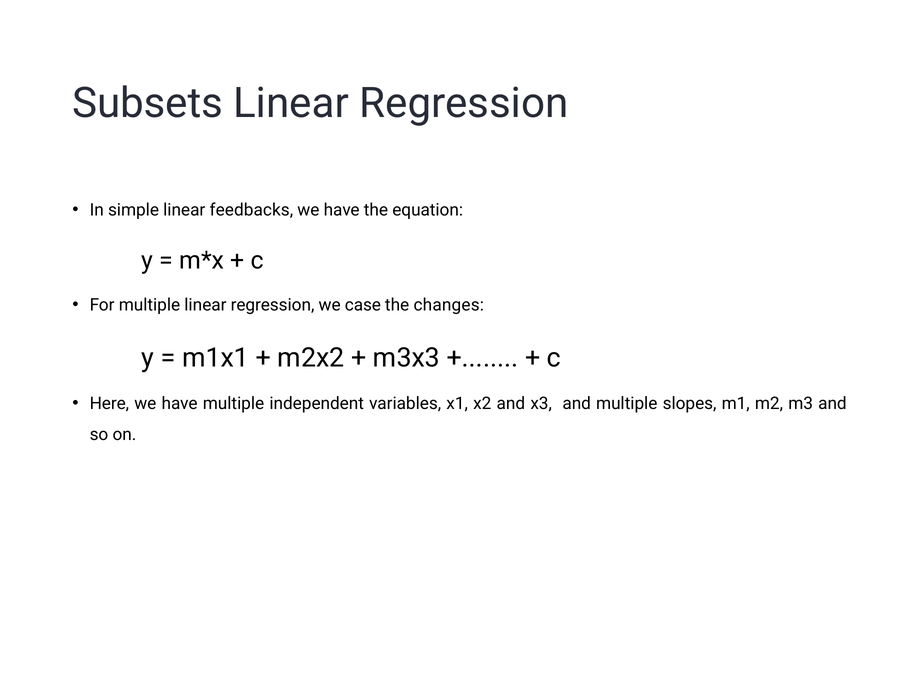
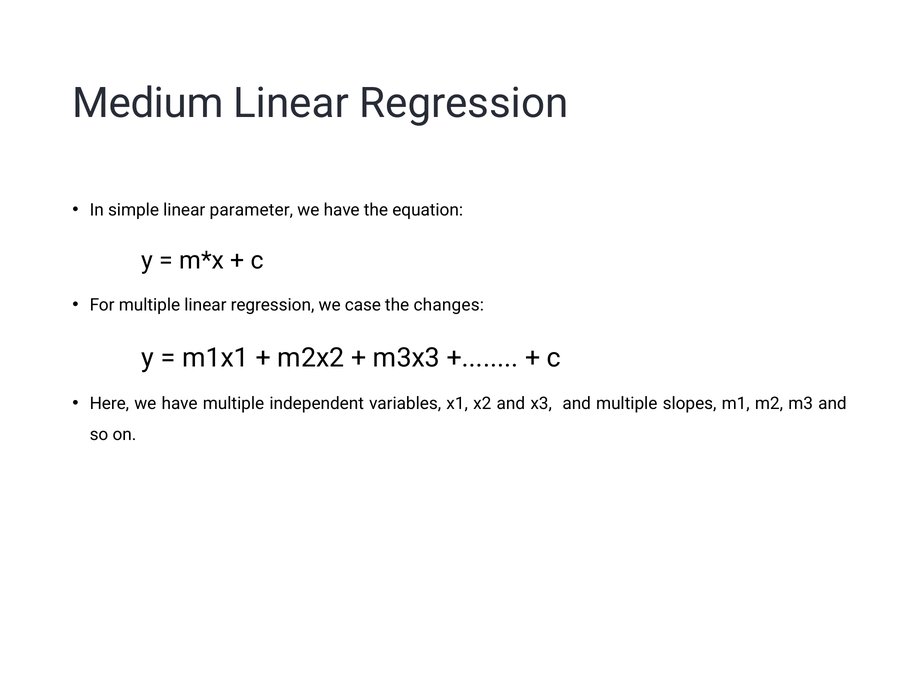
Subsets: Subsets -> Medium
feedbacks: feedbacks -> parameter
